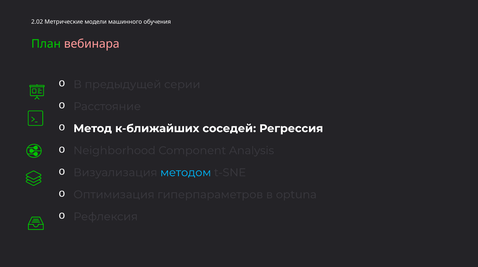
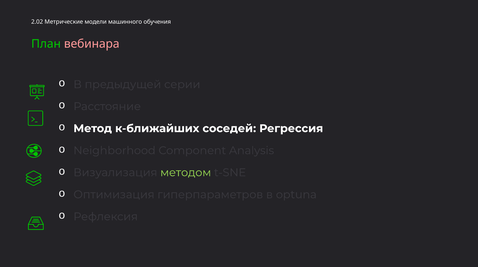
методом colour: light blue -> light green
